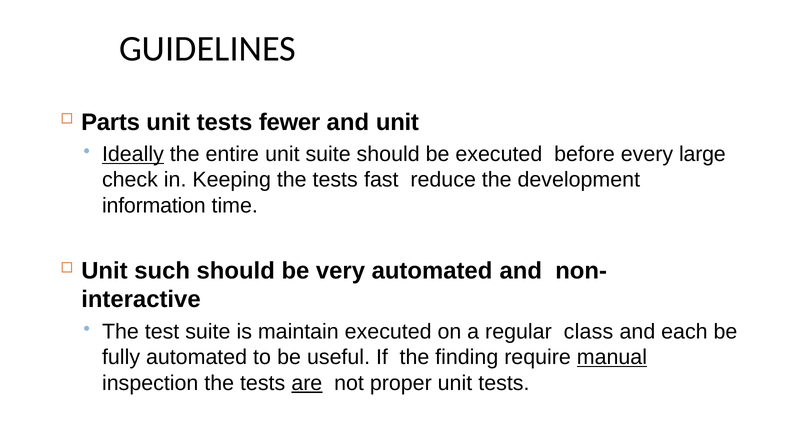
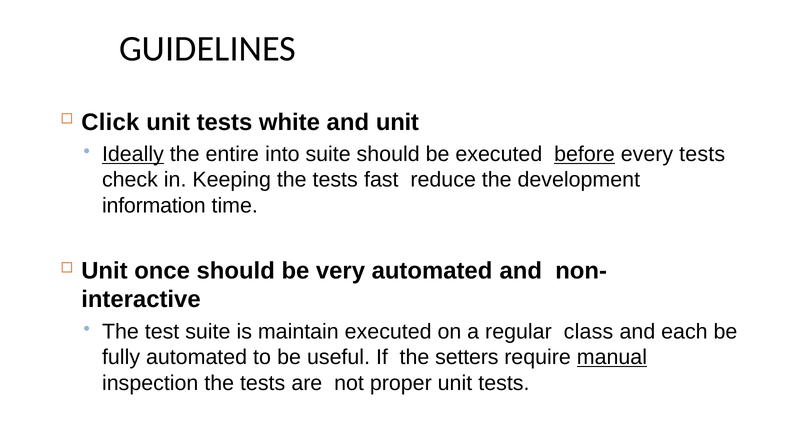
Parts: Parts -> Click
fewer: fewer -> white
entire unit: unit -> into
before underline: none -> present
every large: large -> tests
such: such -> once
finding: finding -> setters
are underline: present -> none
